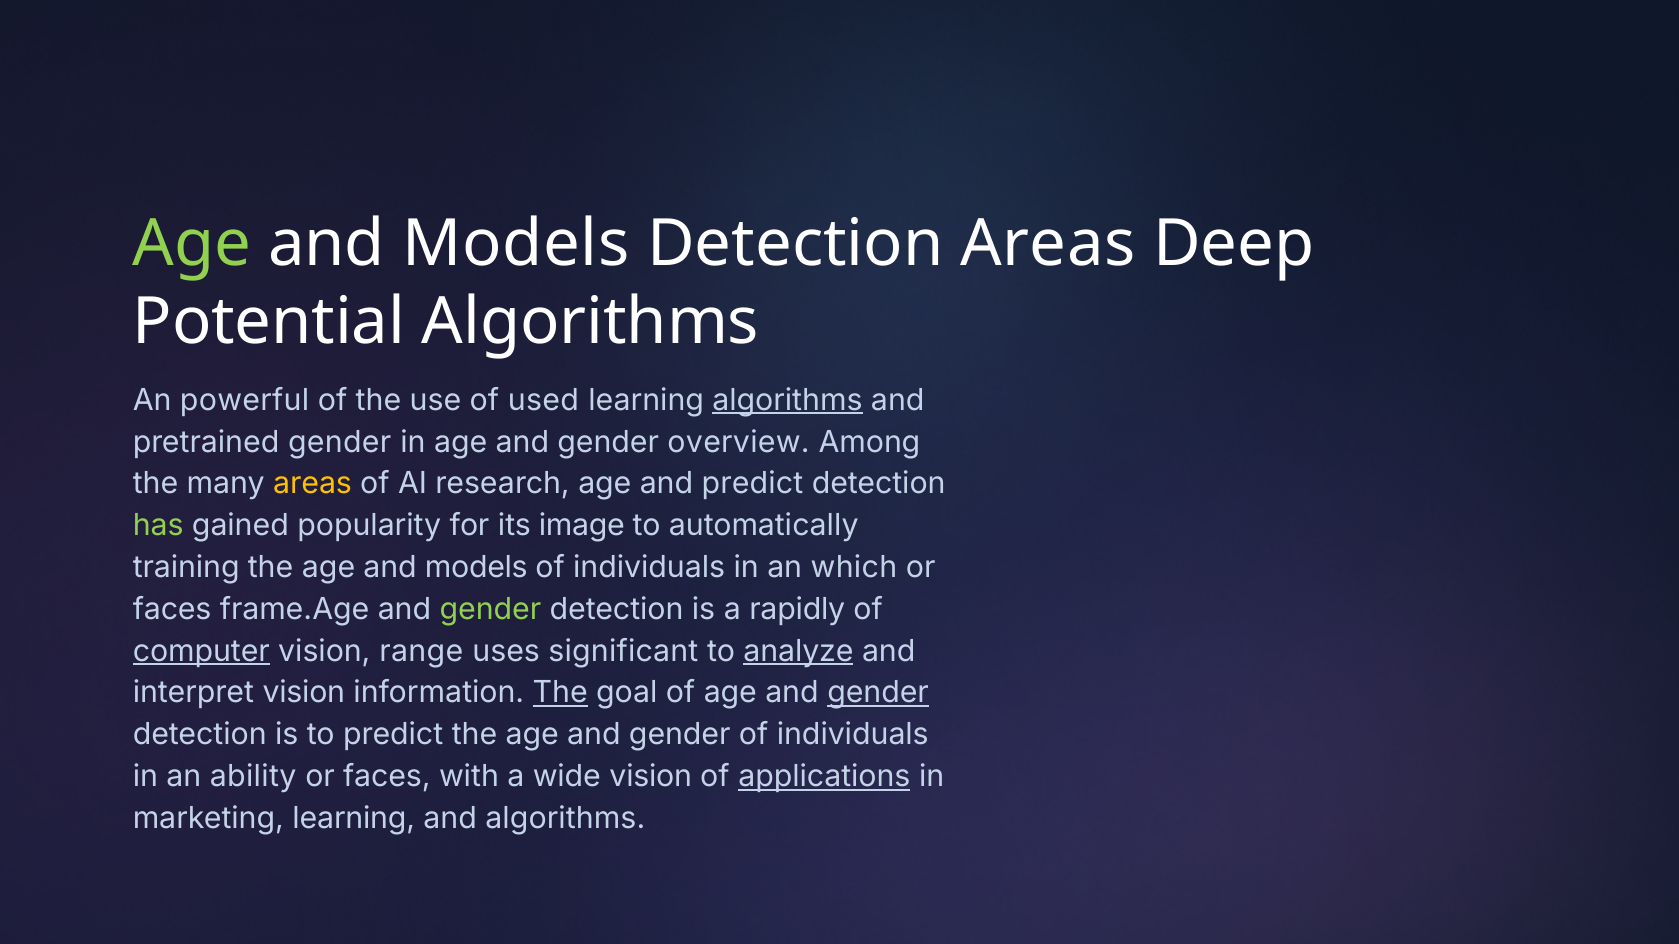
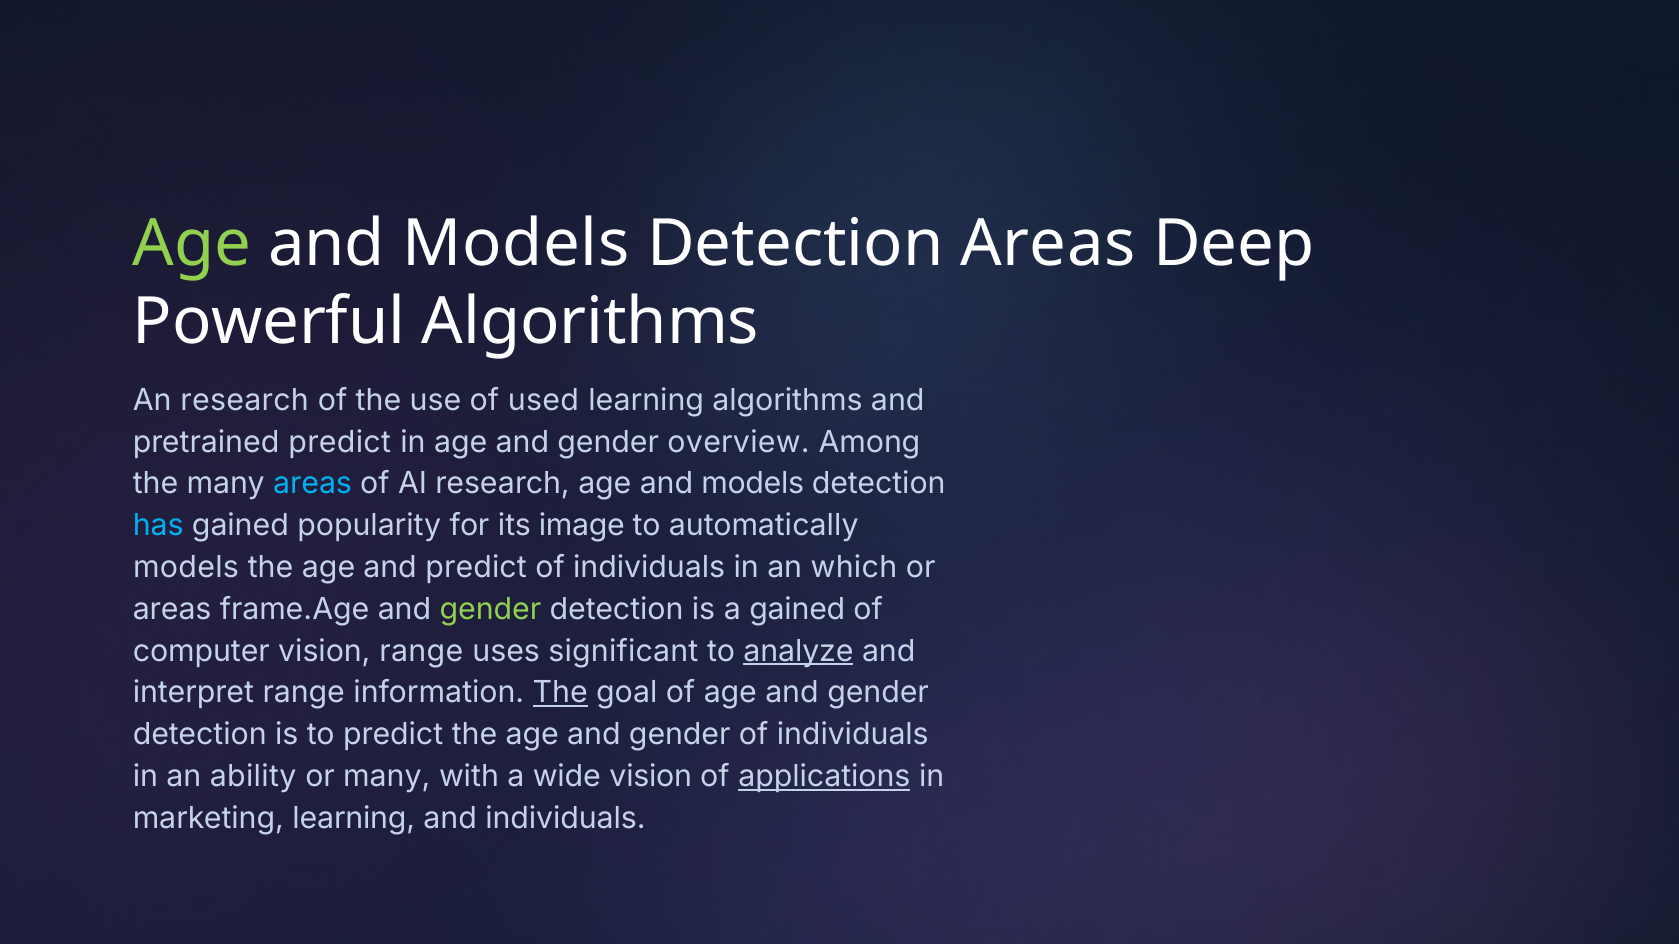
Potential: Potential -> Powerful
An powerful: powerful -> research
algorithms at (787, 400) underline: present -> none
pretrained gender: gender -> predict
areas at (313, 484) colour: yellow -> light blue
research age and predict: predict -> models
has colour: light green -> light blue
training at (186, 568): training -> models
the age and models: models -> predict
faces at (172, 610): faces -> areas
a rapidly: rapidly -> gained
computer underline: present -> none
interpret vision: vision -> range
gender at (878, 693) underline: present -> none
faces at (387, 777): faces -> many
and algorithms: algorithms -> individuals
